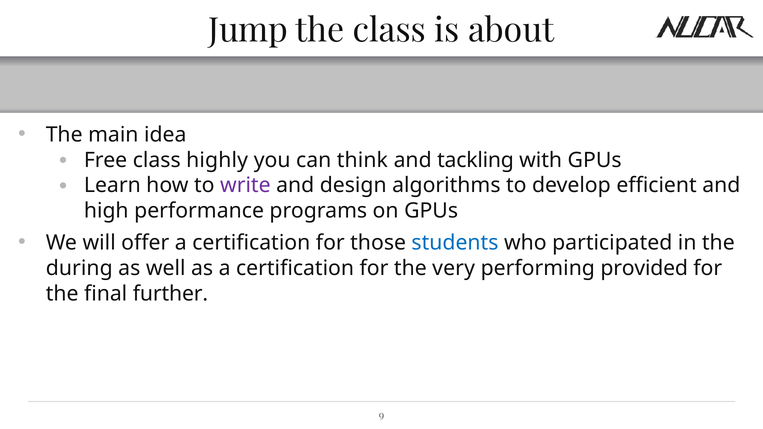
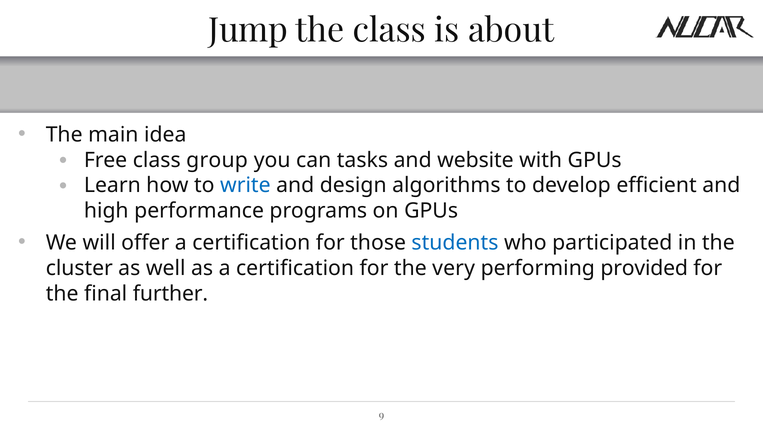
highly: highly -> group
think: think -> tasks
tackling: tackling -> website
write colour: purple -> blue
during: during -> cluster
